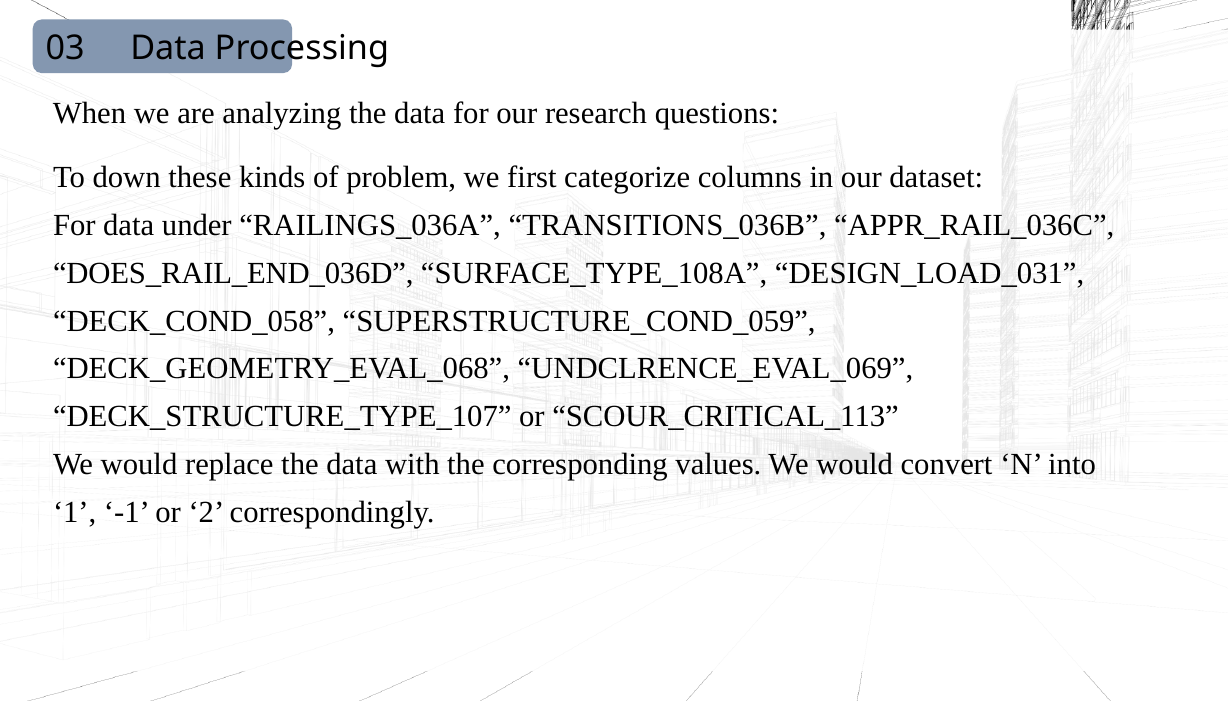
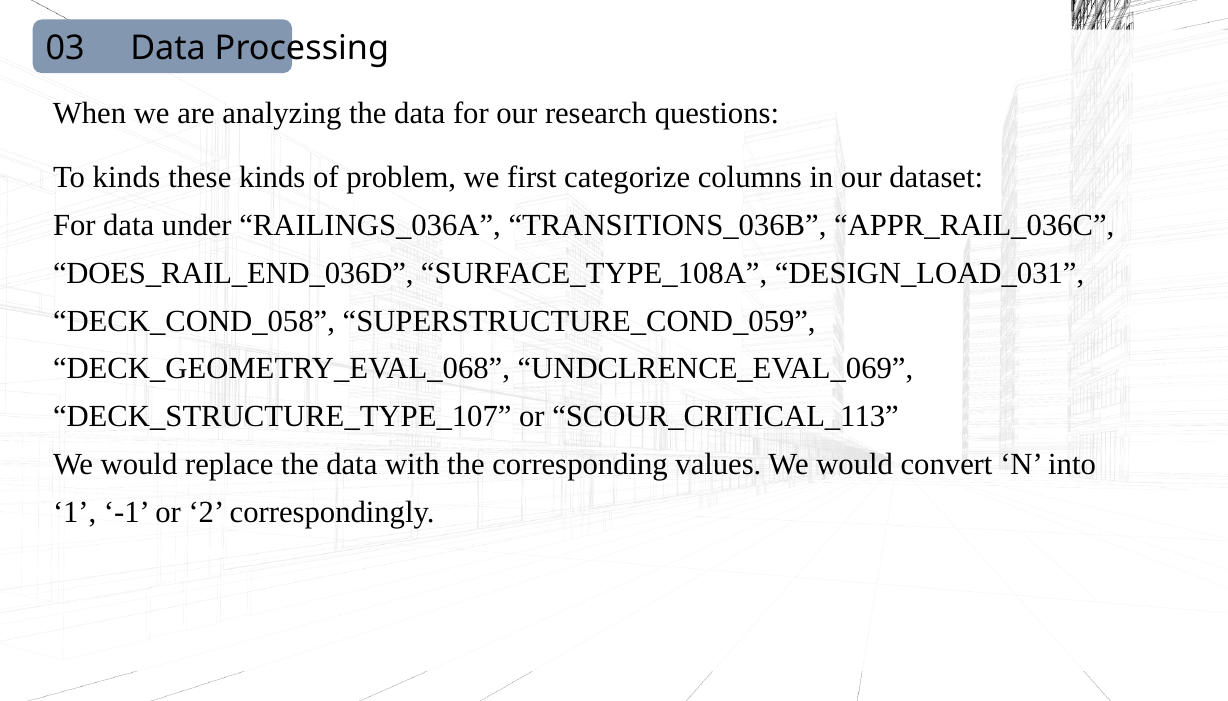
To down: down -> kinds
